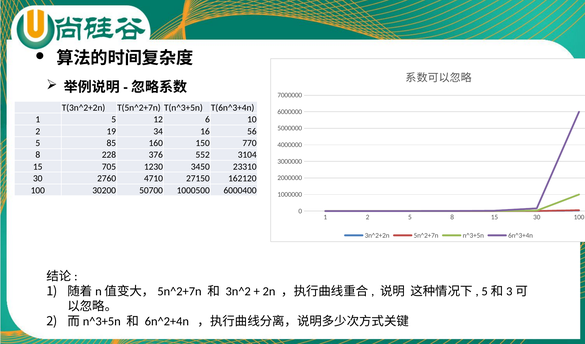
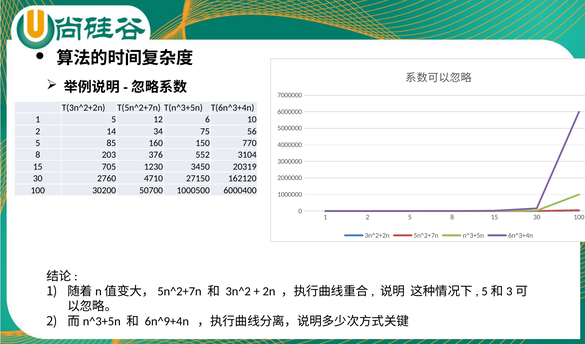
19: 19 -> 14
16: 16 -> 75
228: 228 -> 203
23310: 23310 -> 20319
6n^2+4n: 6n^2+4n -> 6n^9+4n
